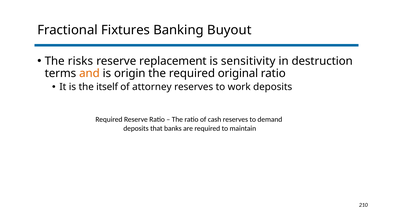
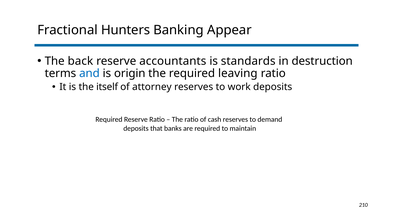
Fixtures: Fixtures -> Hunters
Buyout: Buyout -> Appear
risks: risks -> back
replacement: replacement -> accountants
sensitivity: sensitivity -> standards
and colour: orange -> blue
original: original -> leaving
